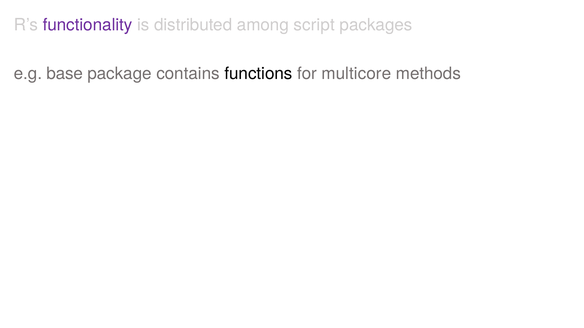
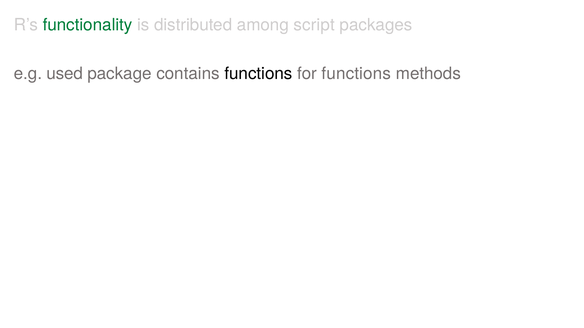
functionality colour: purple -> green
base: base -> used
for multicore: multicore -> functions
